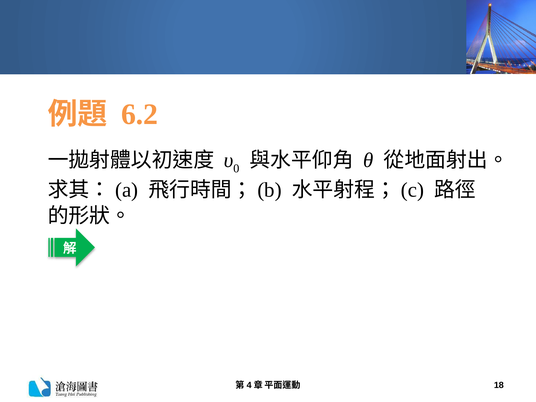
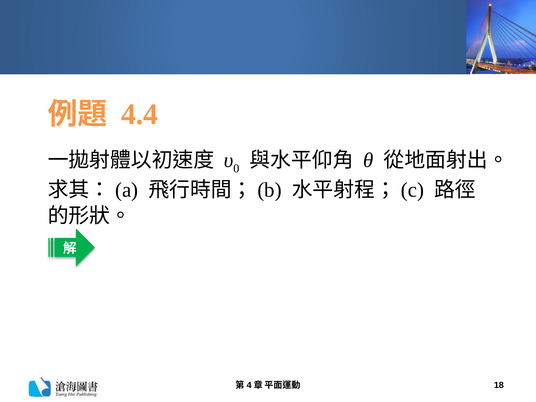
6.2: 6.2 -> 4.4
